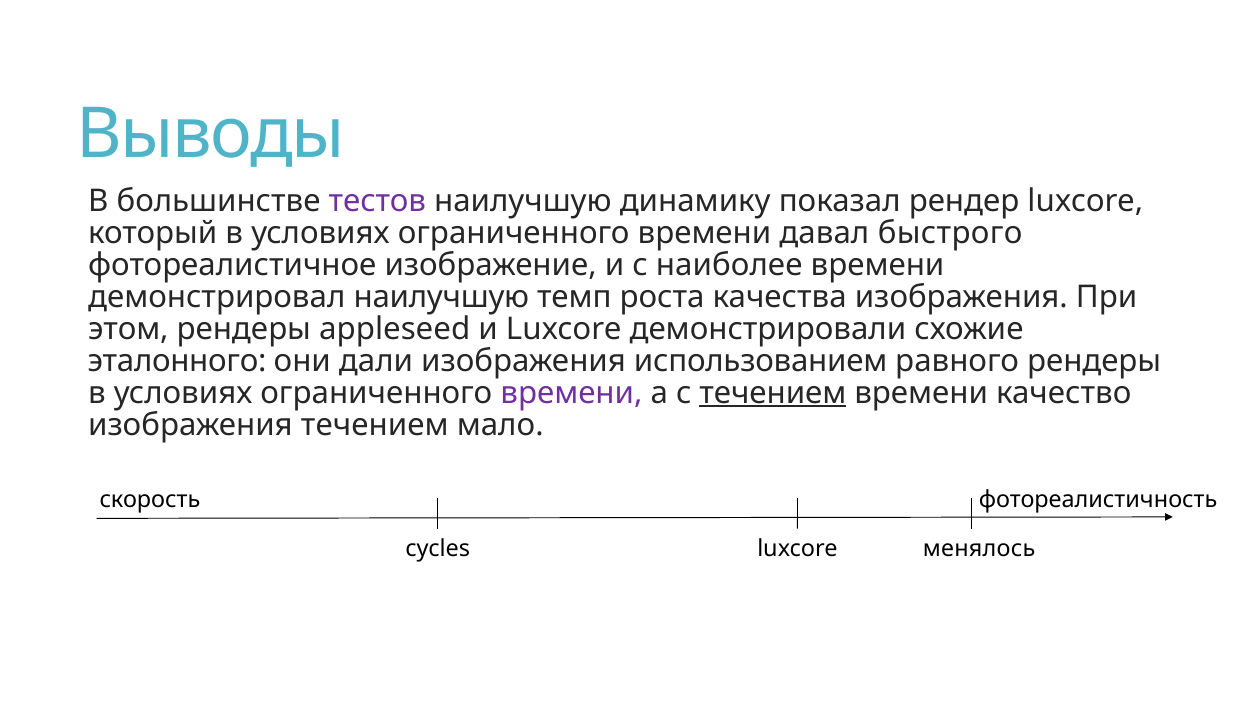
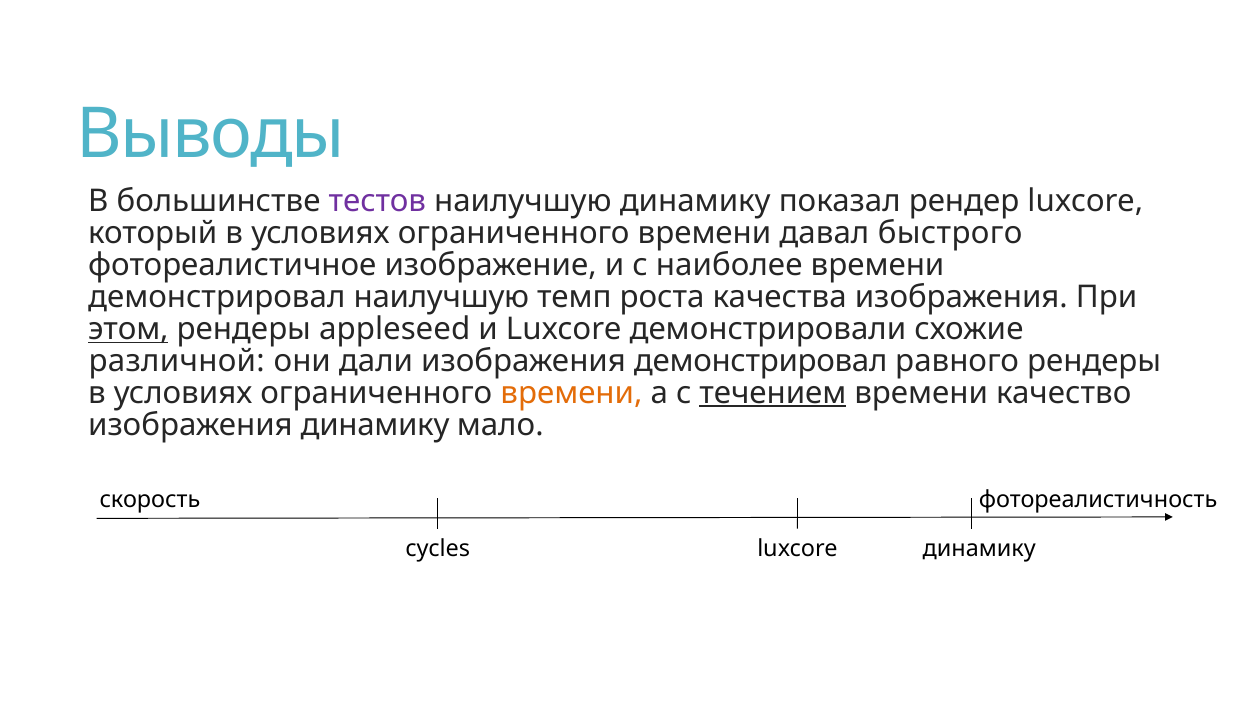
этом underline: none -> present
эталонного: эталонного -> различной
изображения использованием: использованием -> демонстрировал
времени at (571, 393) colour: purple -> orange
изображения течением: течением -> динамику
luxcore менялось: менялось -> динамику
